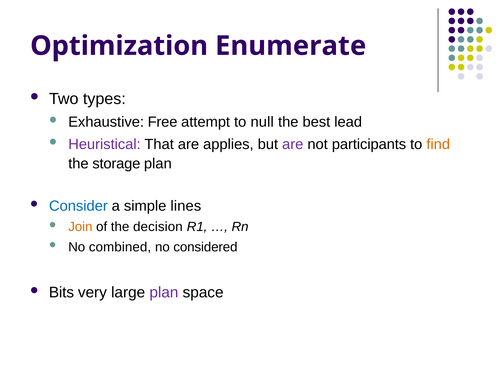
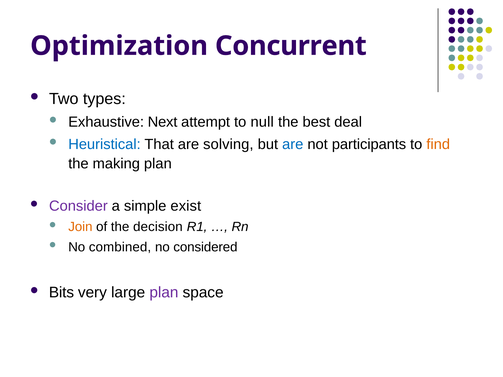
Enumerate: Enumerate -> Concurrent
Free: Free -> Next
lead: lead -> deal
Heuristical colour: purple -> blue
applies: applies -> solving
are at (293, 144) colour: purple -> blue
storage: storage -> making
Consider colour: blue -> purple
lines: lines -> exist
